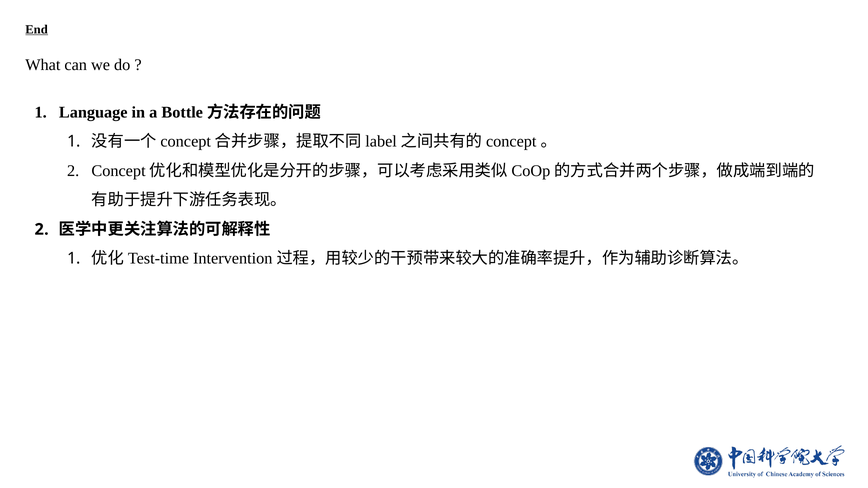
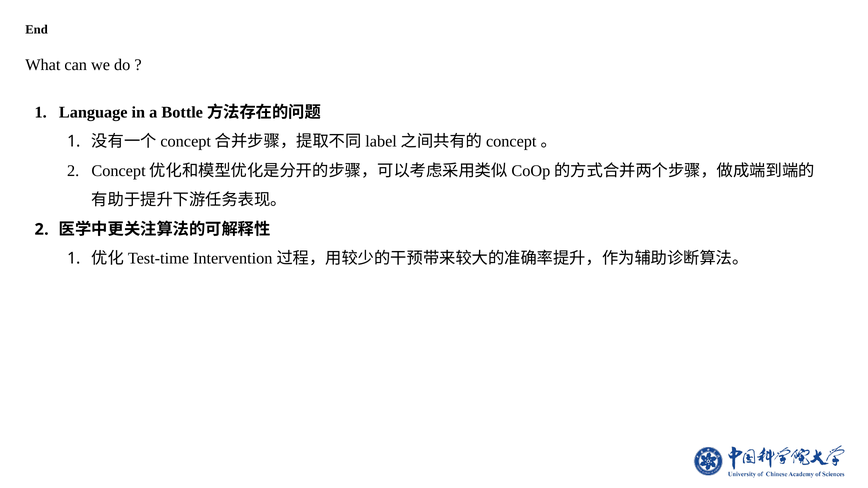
End underline: present -> none
